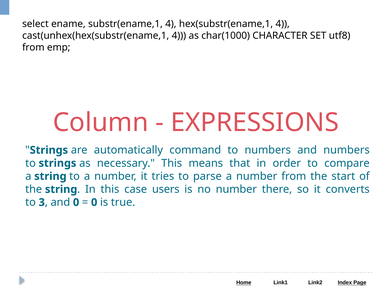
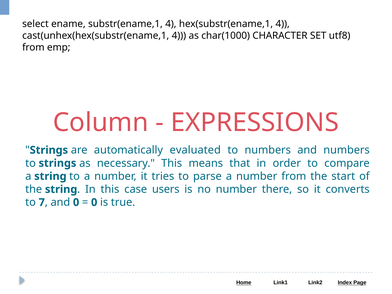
command: command -> evaluated
3: 3 -> 7
